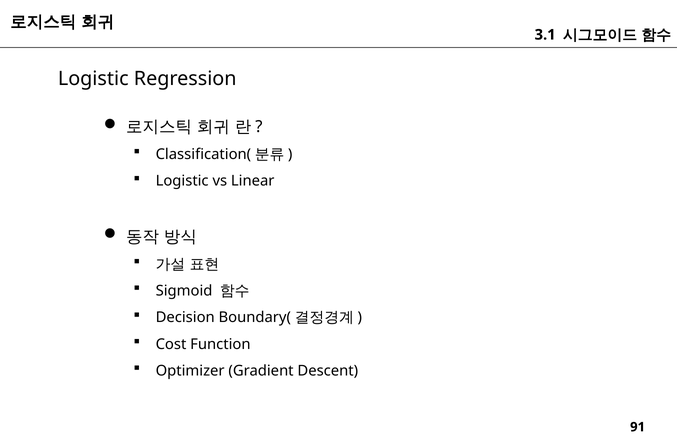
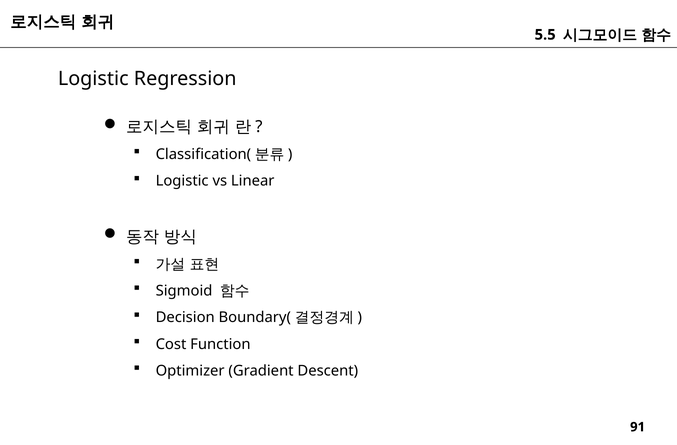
3.1: 3.1 -> 5.5
